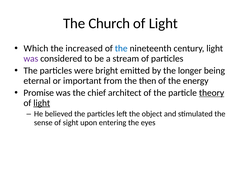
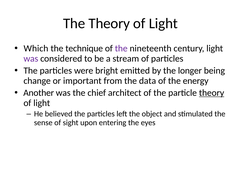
The Church: Church -> Theory
increased: increased -> technique
the at (121, 48) colour: blue -> purple
eternal: eternal -> change
then: then -> data
Promise: Promise -> Another
light at (42, 103) underline: present -> none
